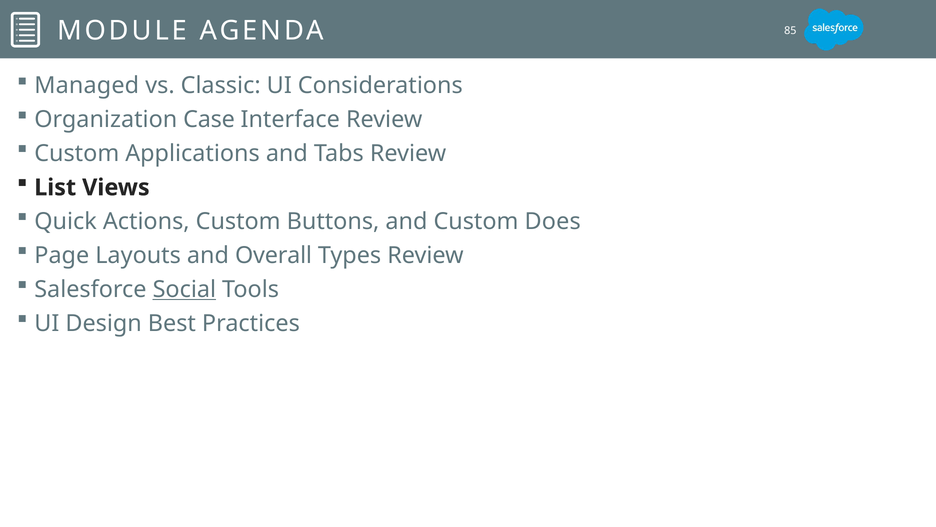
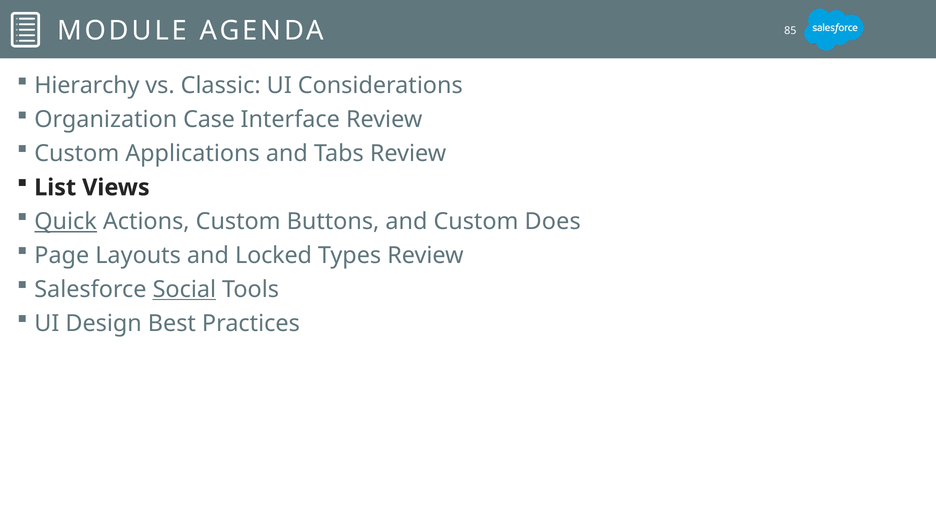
Managed: Managed -> Hierarchy
Quick underline: none -> present
Overall: Overall -> Locked
